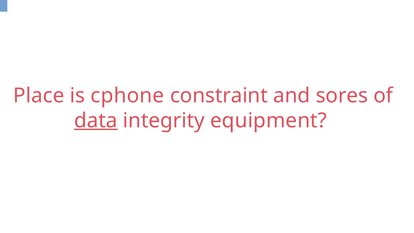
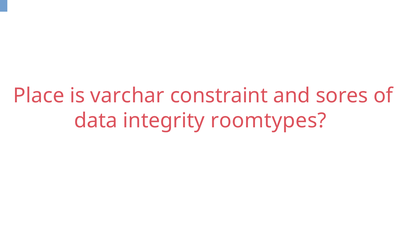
cphone: cphone -> varchar
data underline: present -> none
equipment: equipment -> roomtypes
